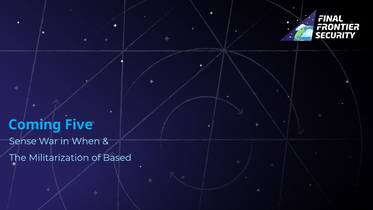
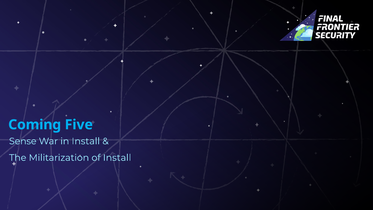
in When: When -> Install
of Based: Based -> Install
